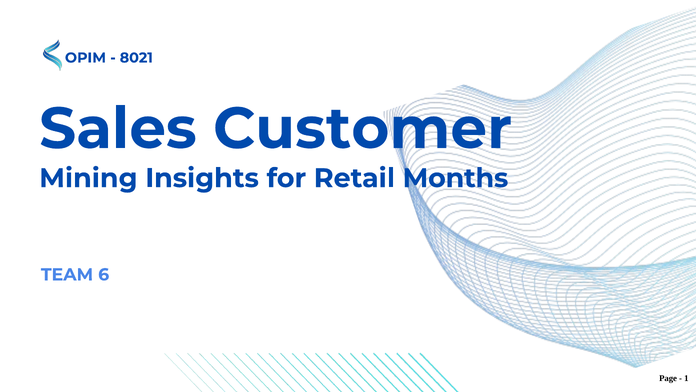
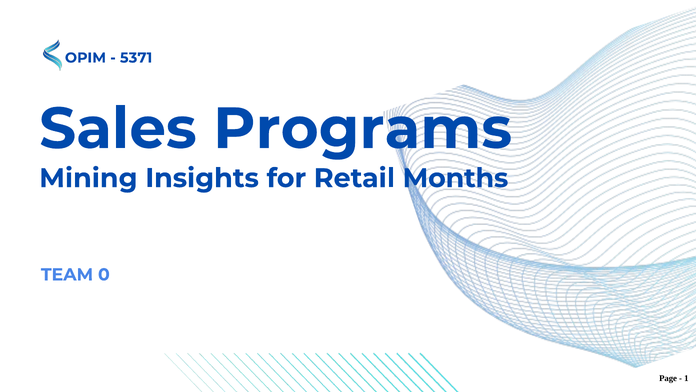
8021: 8021 -> 5371
Customer: Customer -> Programs
6: 6 -> 0
